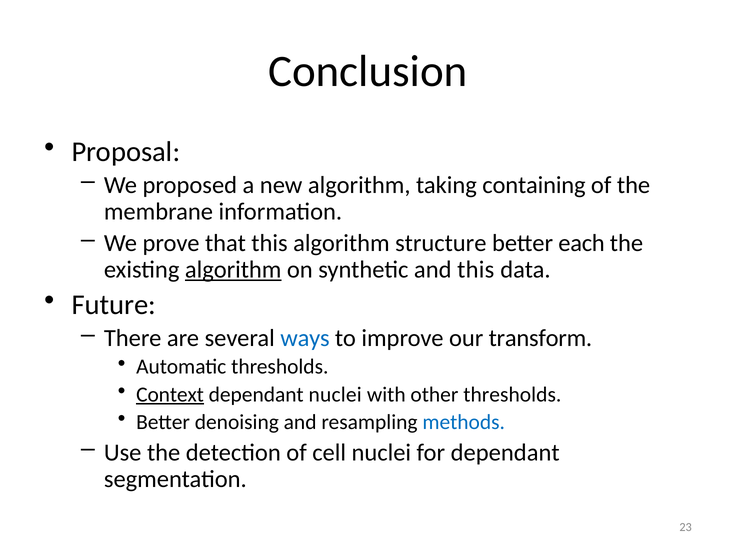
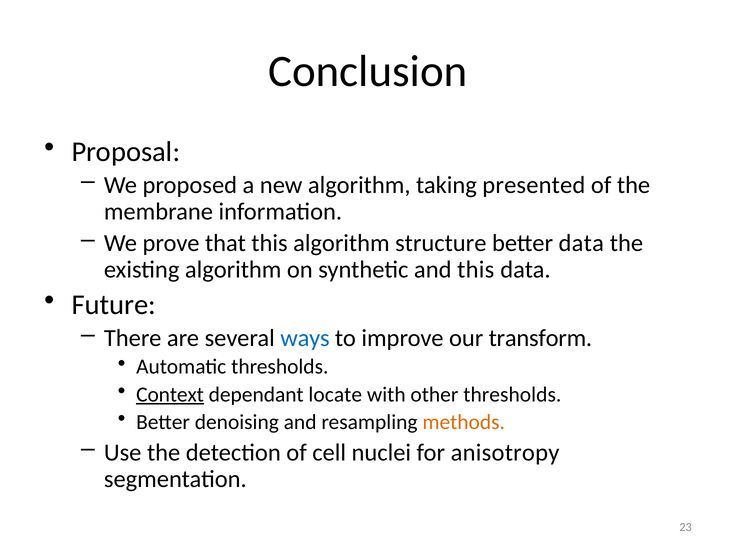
containing: containing -> presented
better each: each -> data
algorithm at (233, 270) underline: present -> none
dependant nuclei: nuclei -> locate
methods colour: blue -> orange
for dependant: dependant -> anisotropy
